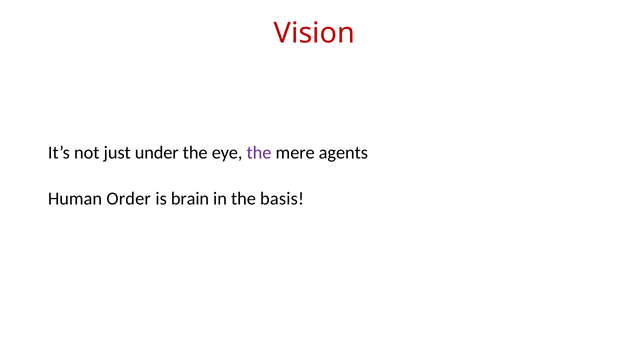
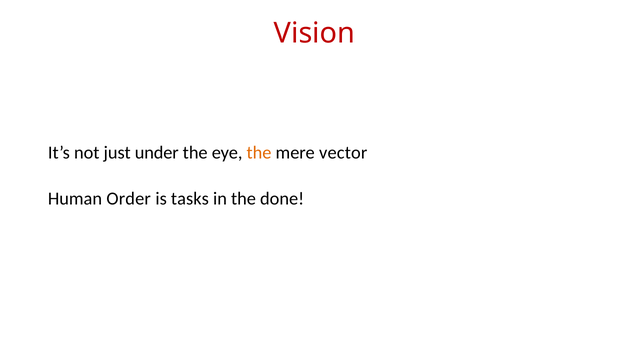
the at (259, 152) colour: purple -> orange
agents: agents -> vector
brain: brain -> tasks
basis: basis -> done
